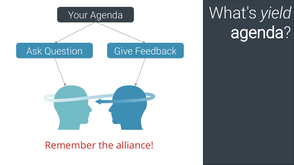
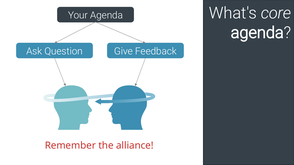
yield: yield -> core
